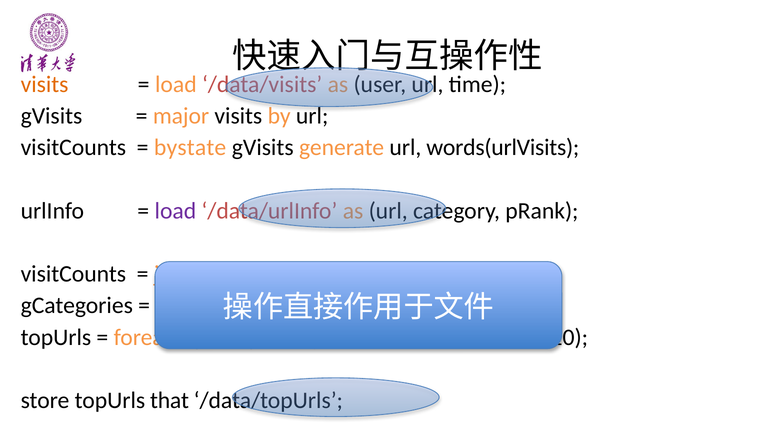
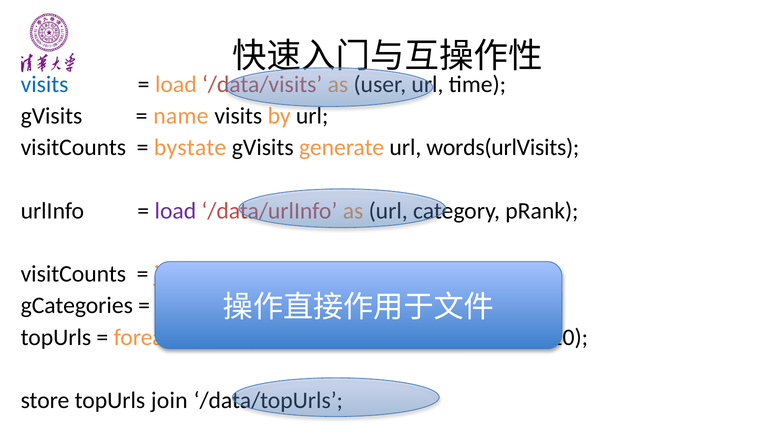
visits at (45, 84) colour: orange -> blue
major: major -> name
topUrls that: that -> join
